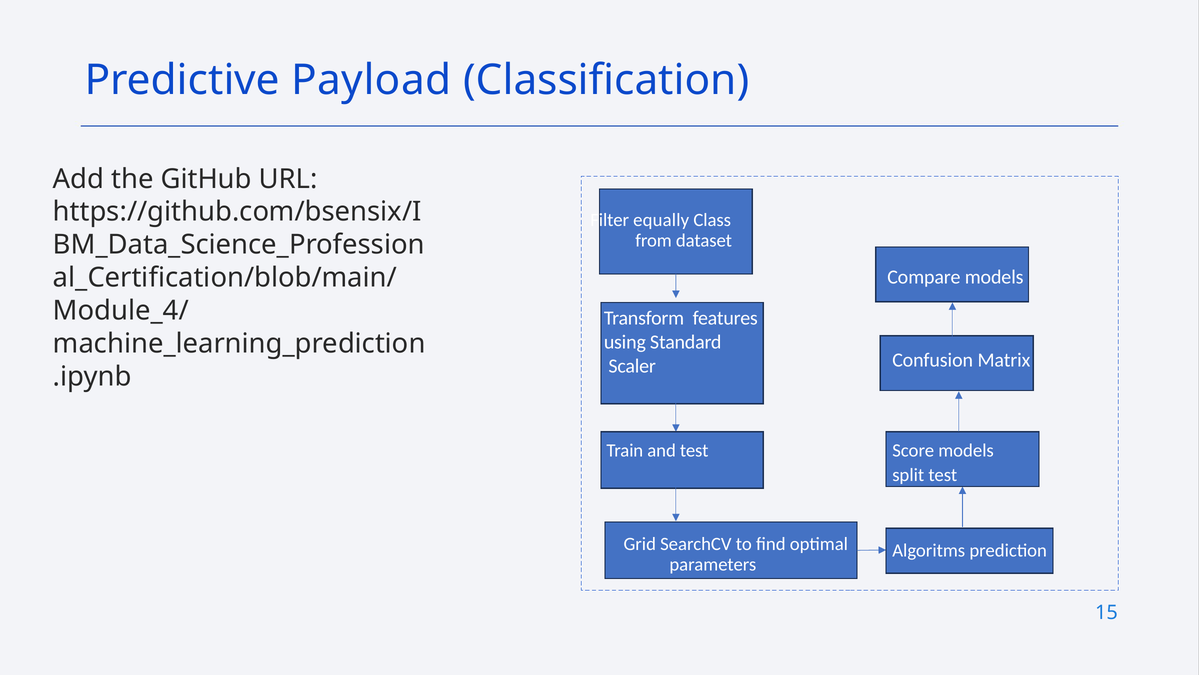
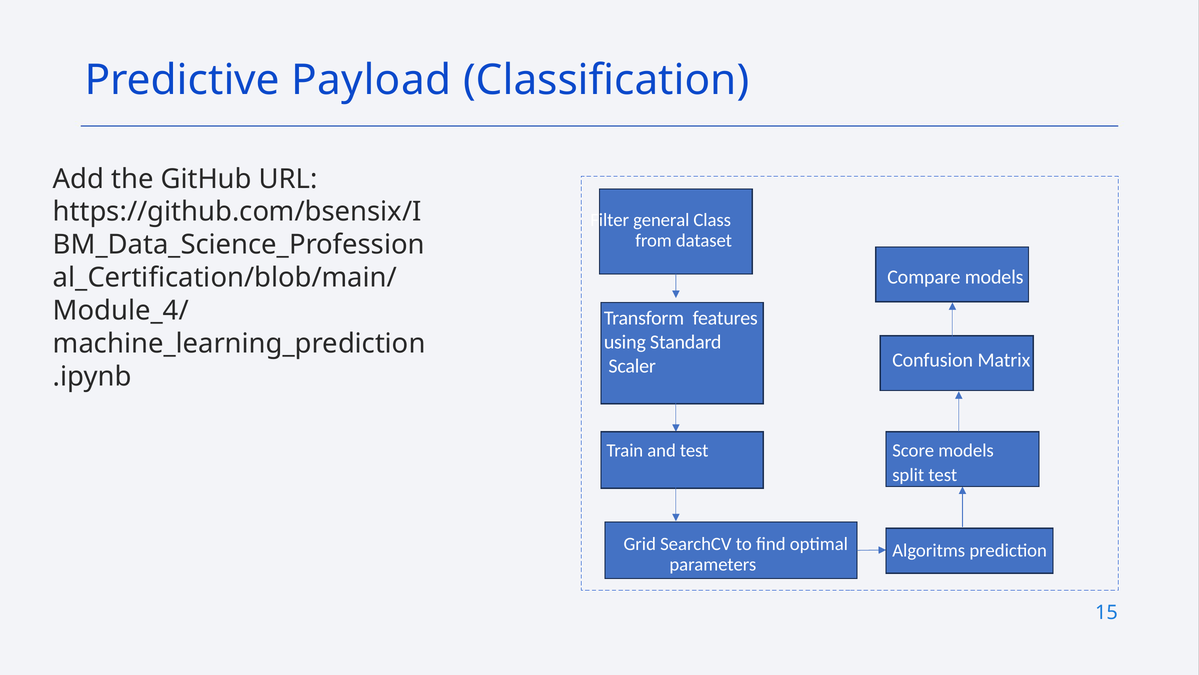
equally: equally -> general
